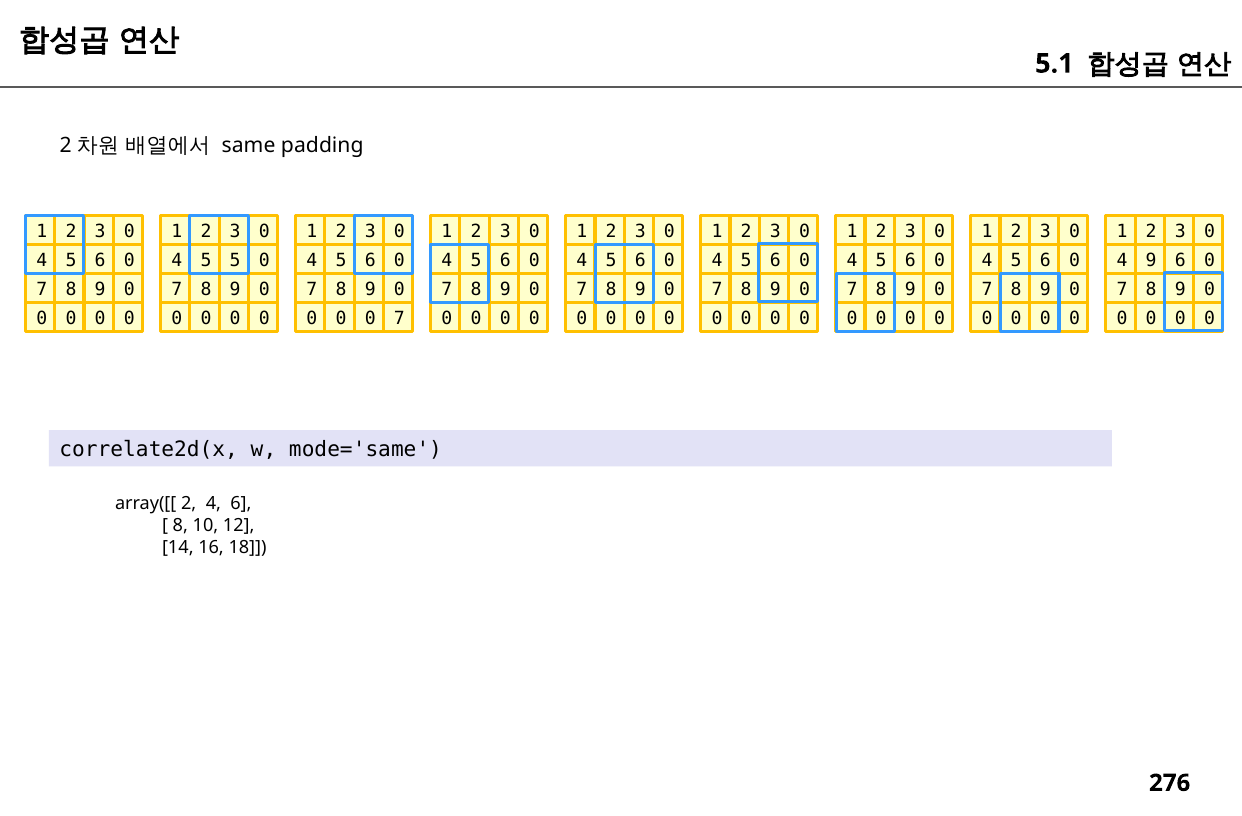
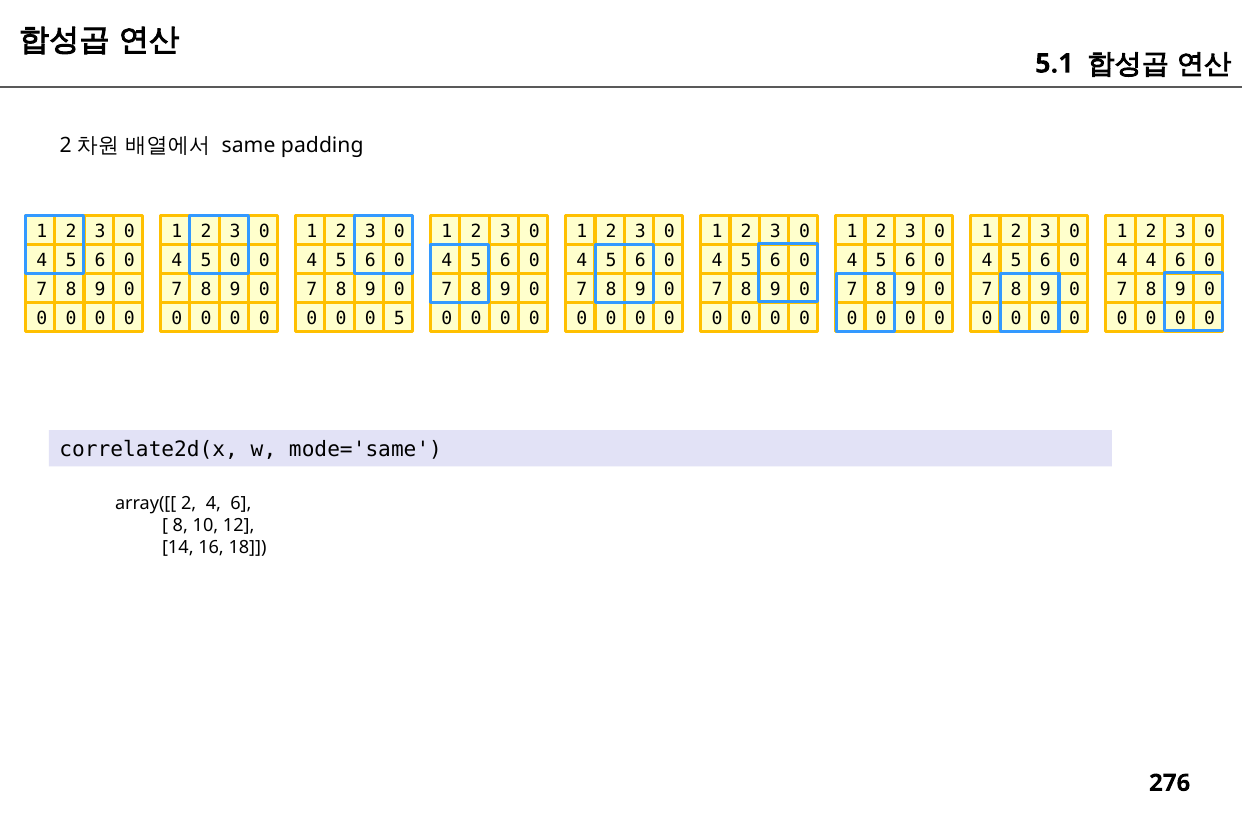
5 5: 5 -> 0
4 9: 9 -> 4
0 7: 7 -> 5
